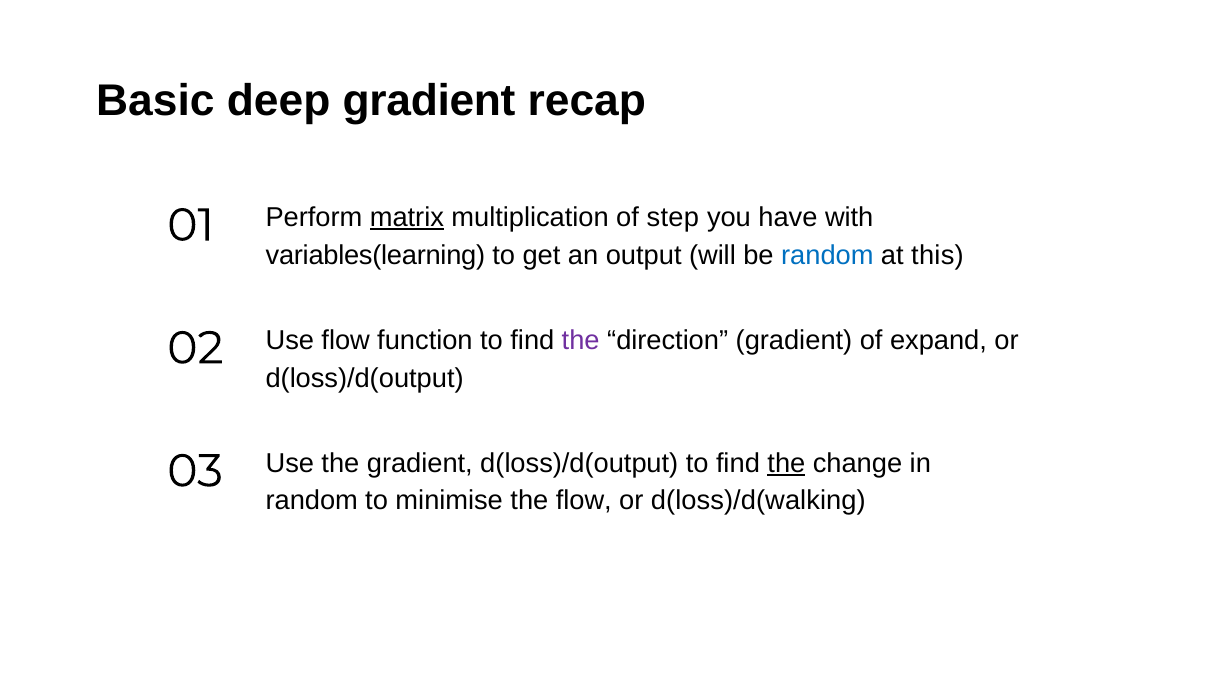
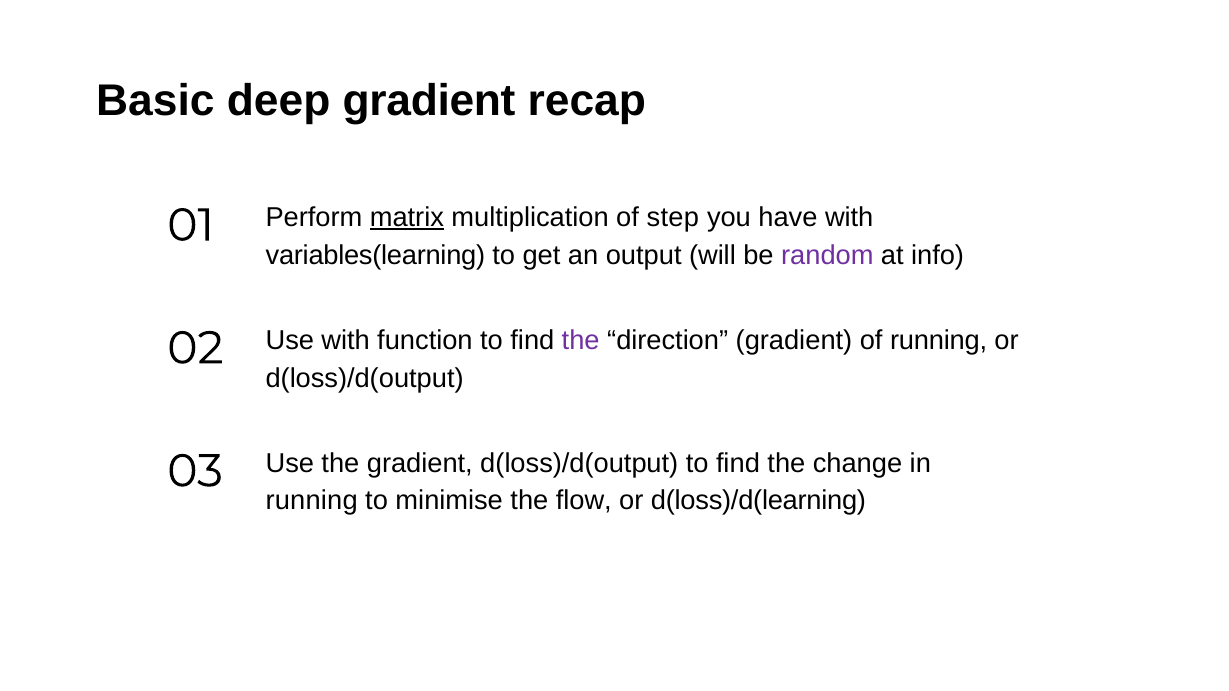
random at (827, 255) colour: blue -> purple
this: this -> info
Use flow: flow -> with
of expand: expand -> running
the at (786, 464) underline: present -> none
random at (312, 501): random -> running
d(loss)/d(walking: d(loss)/d(walking -> d(loss)/d(learning
